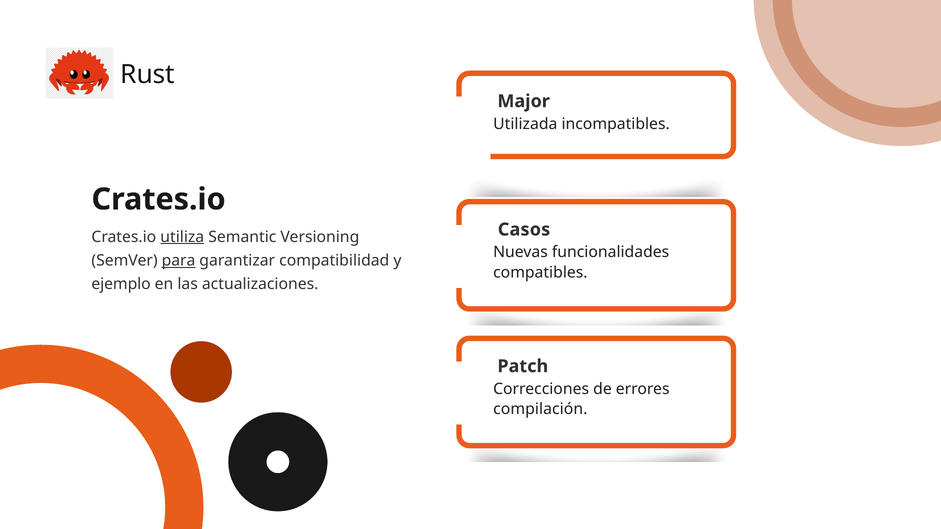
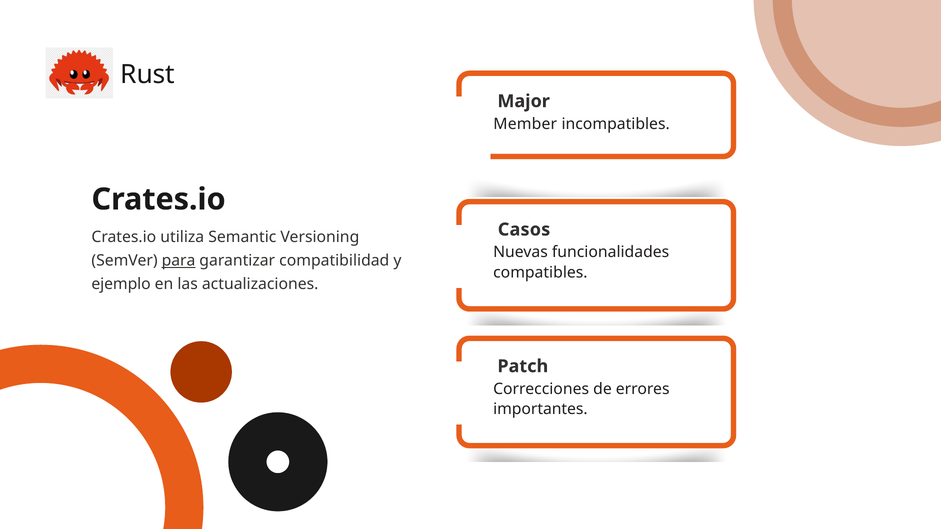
Utilizada: Utilizada -> Member
utiliza underline: present -> none
compilación: compilación -> importantes
